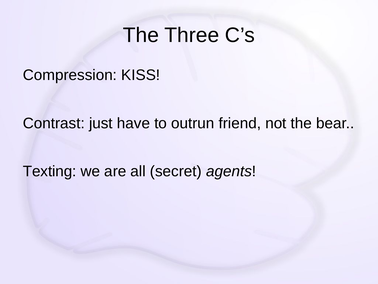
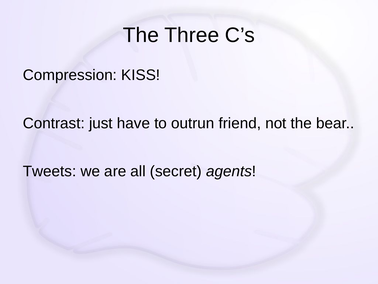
Texting: Texting -> Tweets
